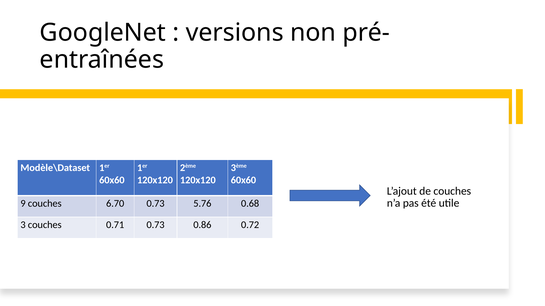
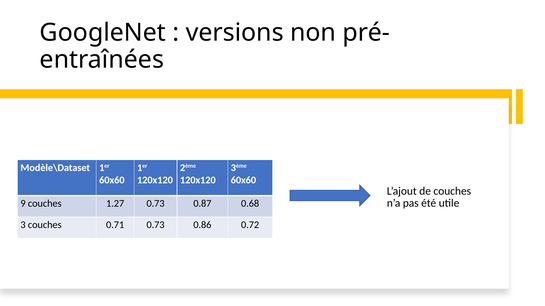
6.70: 6.70 -> 1.27
5.76: 5.76 -> 0.87
